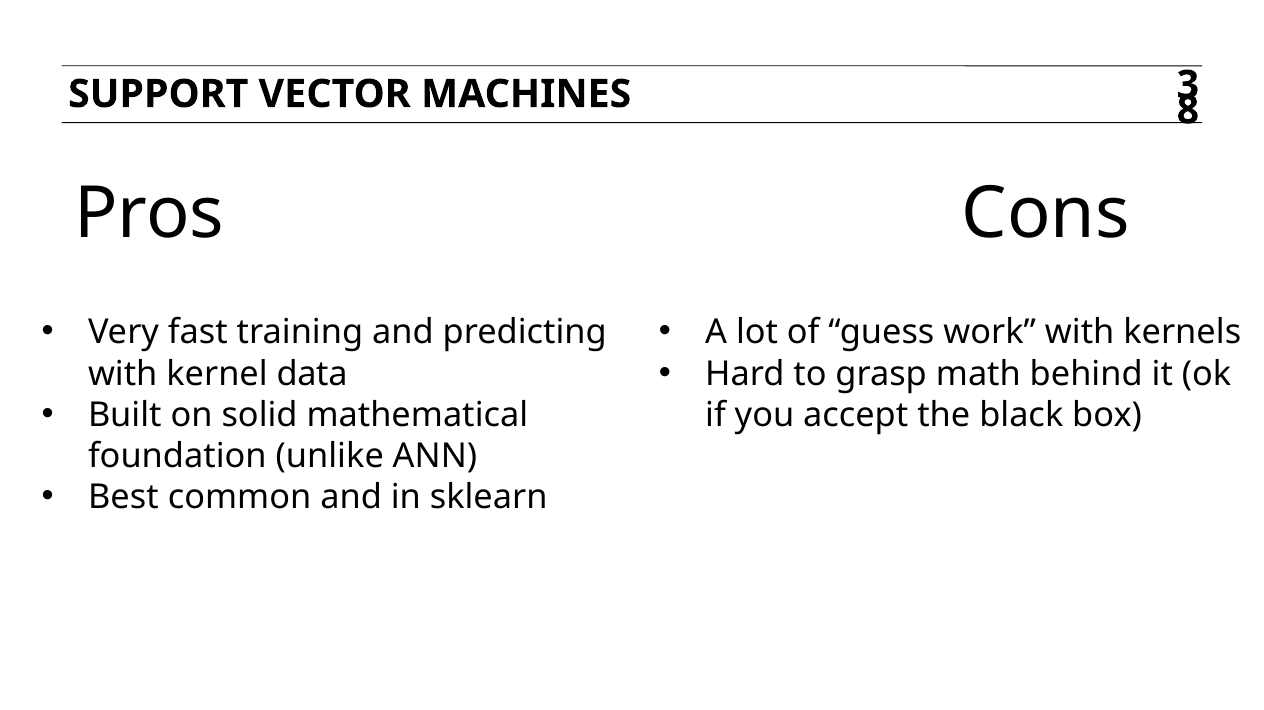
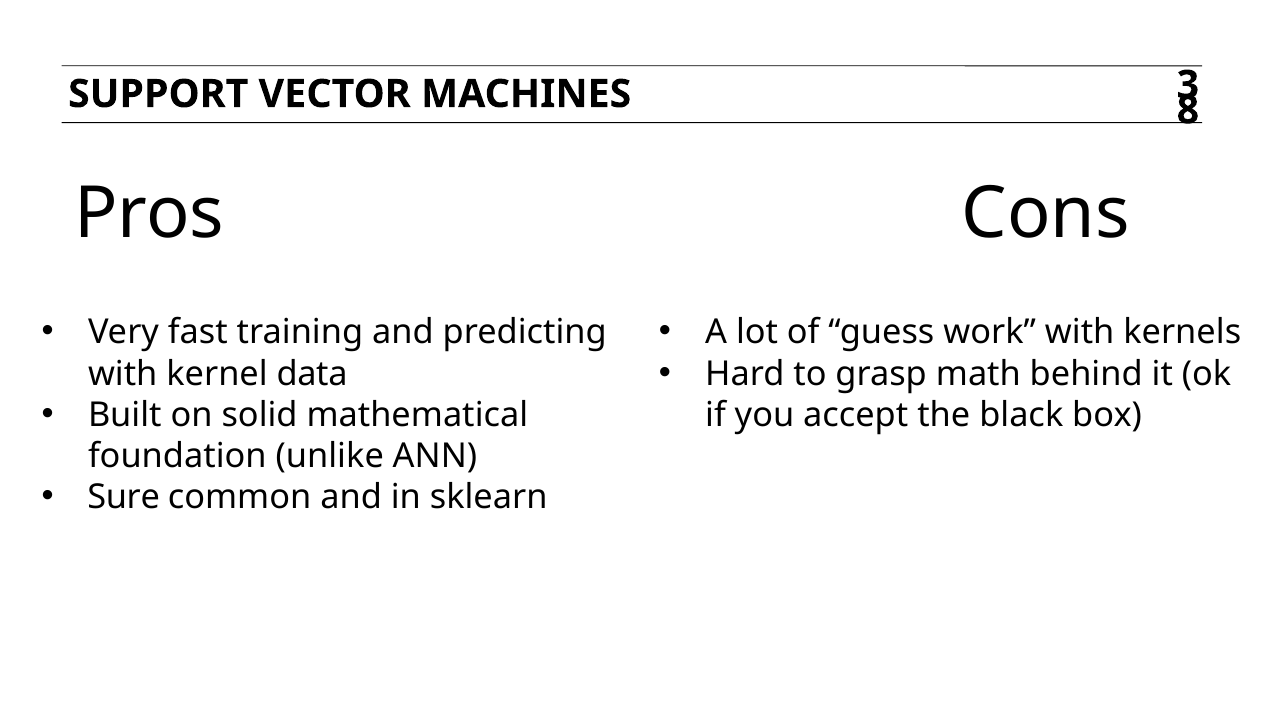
Best: Best -> Sure
